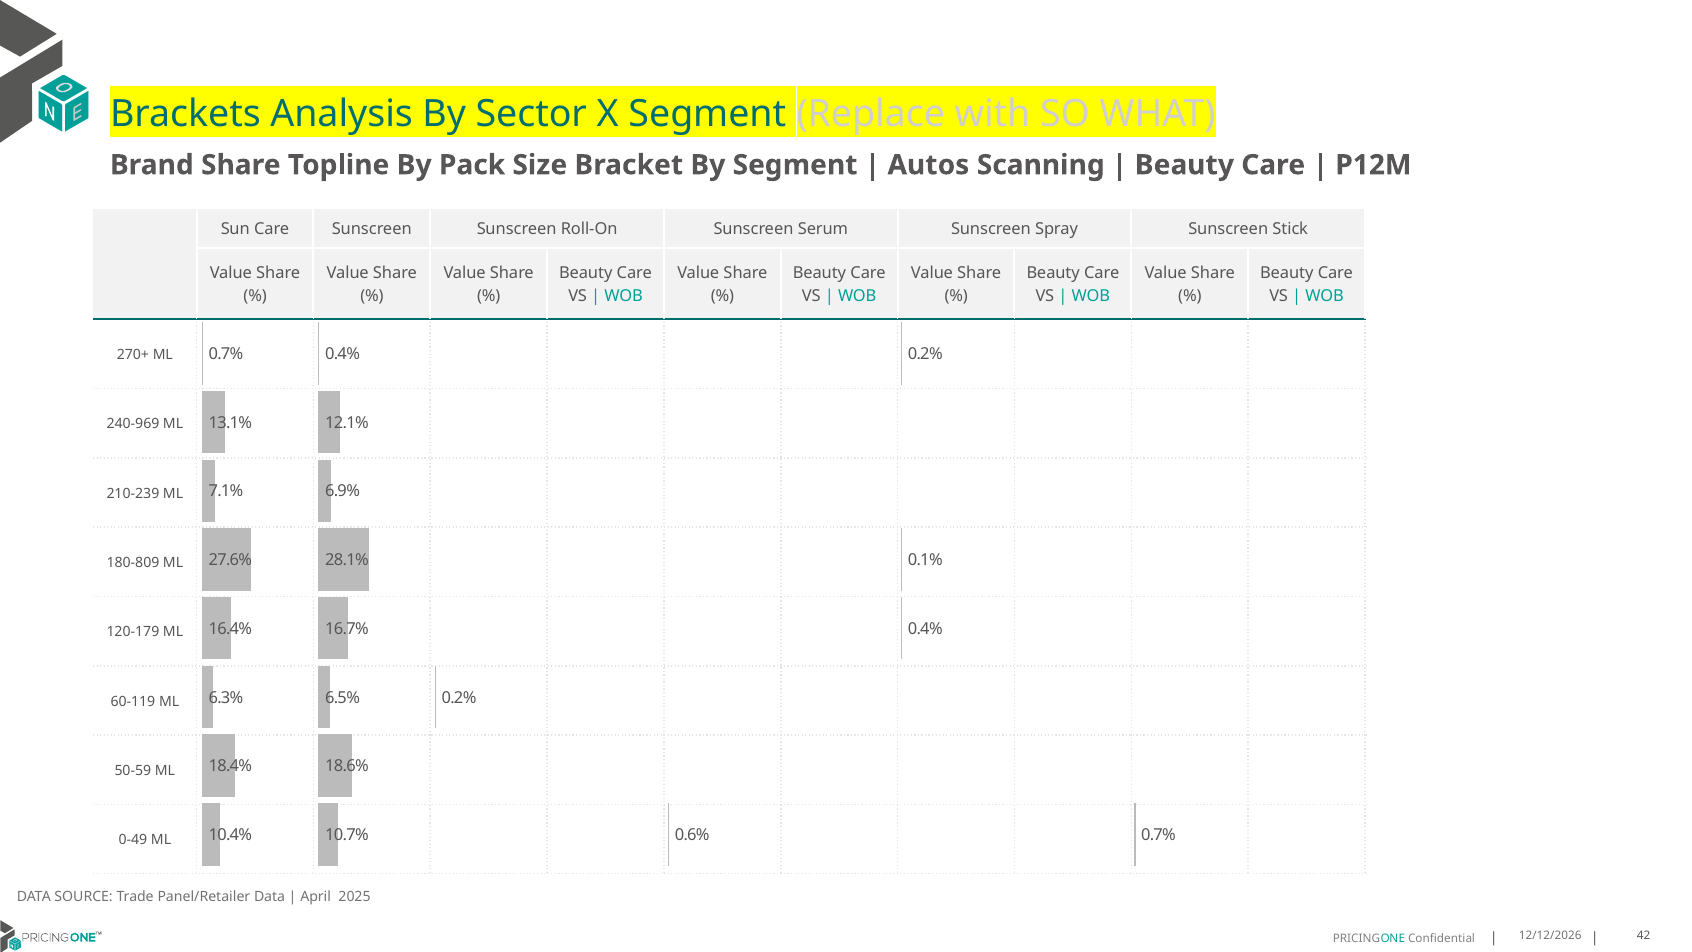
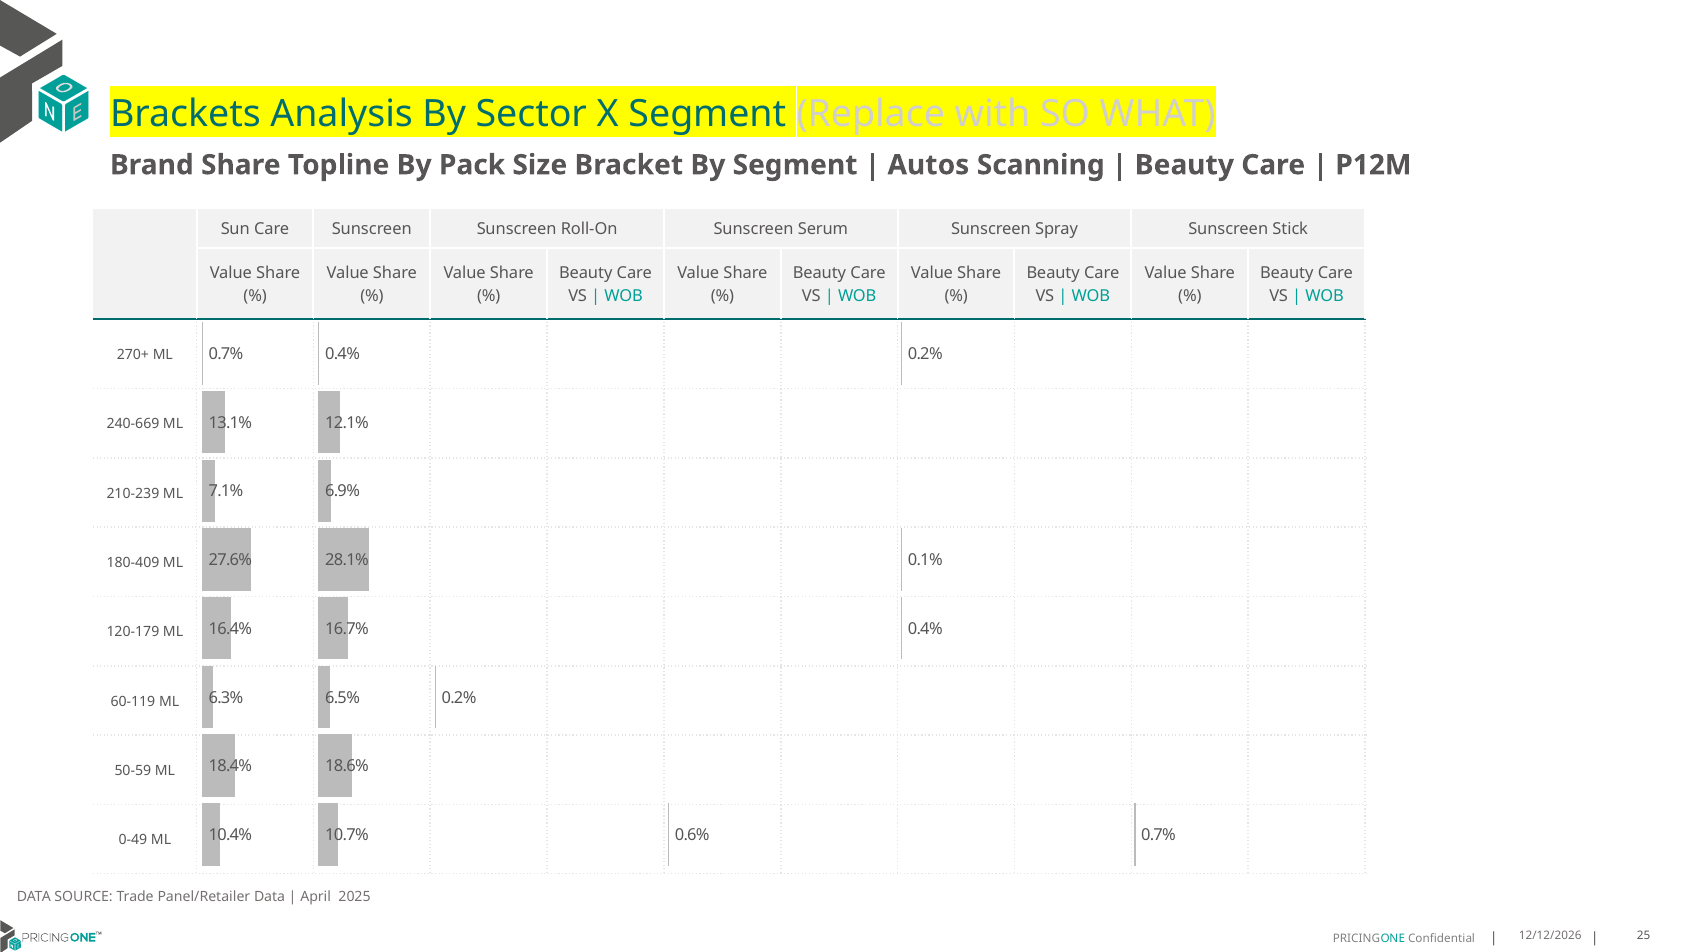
240-969: 240-969 -> 240-669
180-809: 180-809 -> 180-409
42: 42 -> 25
